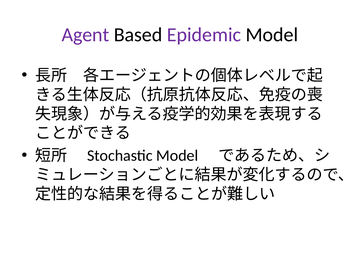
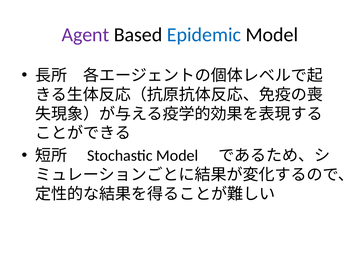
Epidemic colour: purple -> blue
